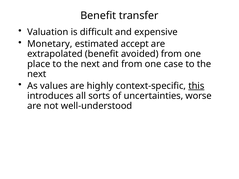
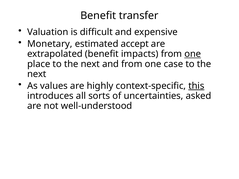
avoided: avoided -> impacts
one at (193, 54) underline: none -> present
worse: worse -> asked
